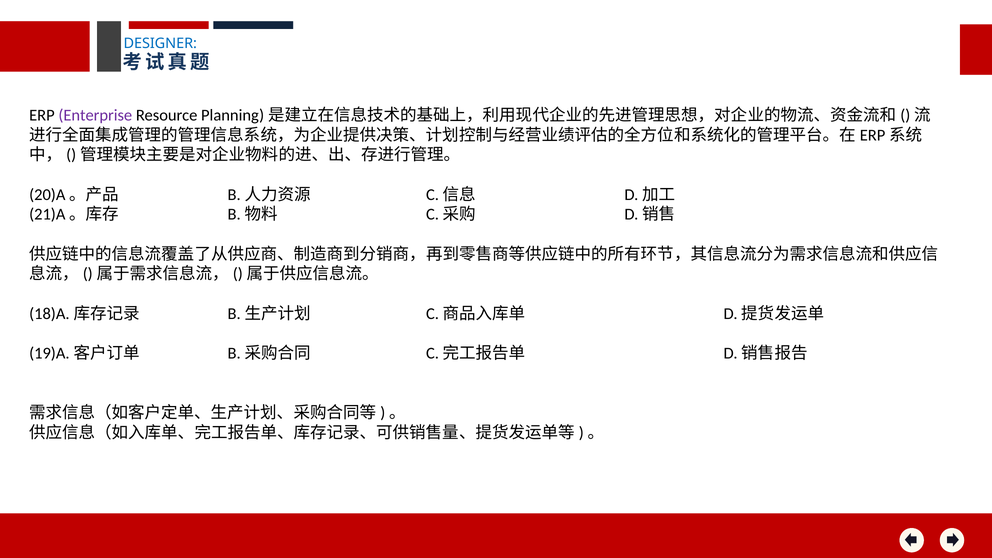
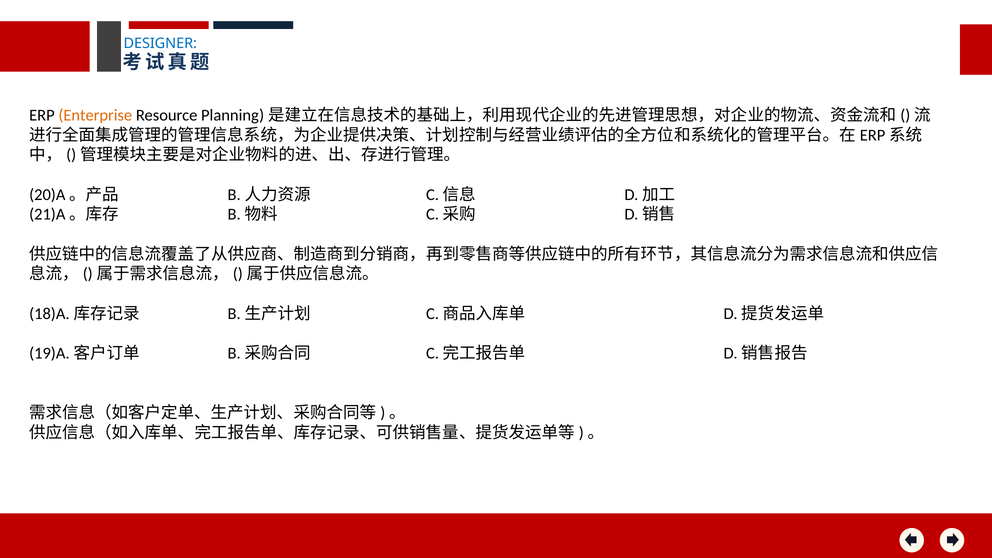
Enterprise colour: purple -> orange
